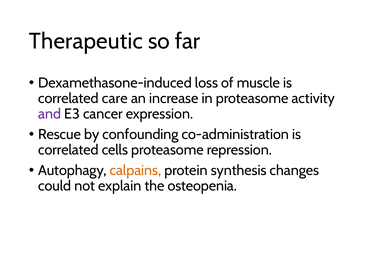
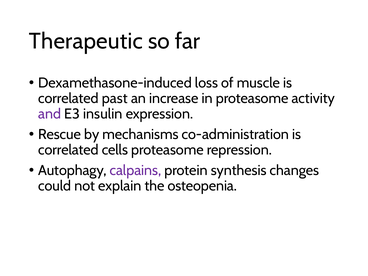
care: care -> past
cancer: cancer -> insulin
confounding: confounding -> mechanisms
calpains colour: orange -> purple
